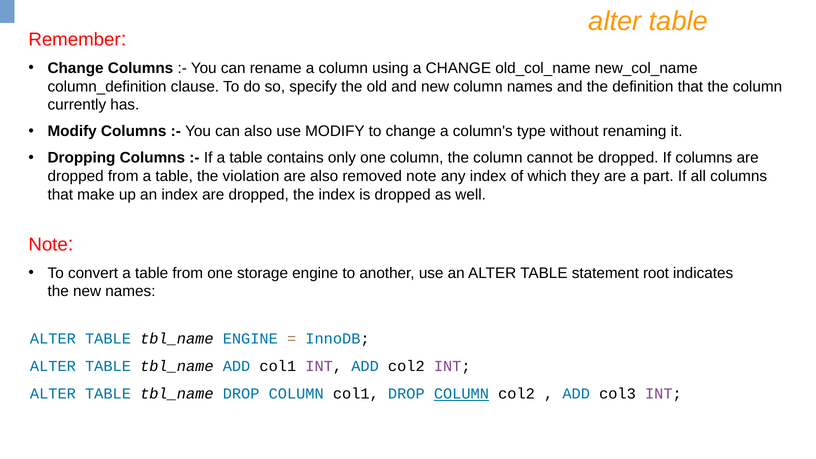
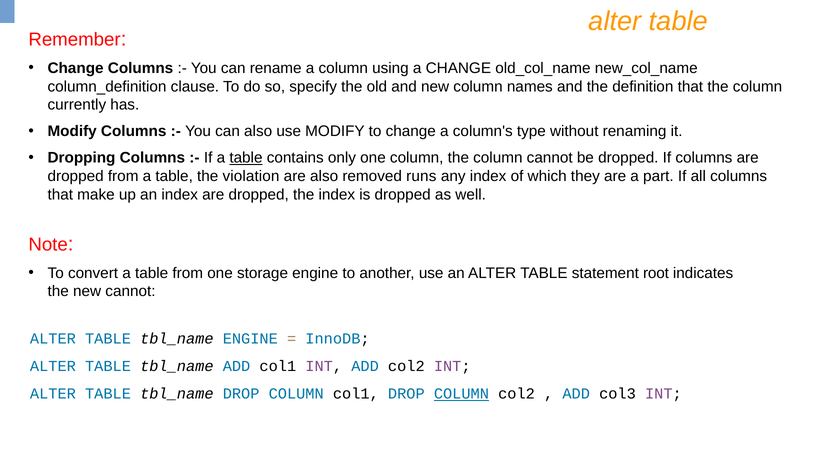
table at (246, 158) underline: none -> present
removed note: note -> runs
new names: names -> cannot
